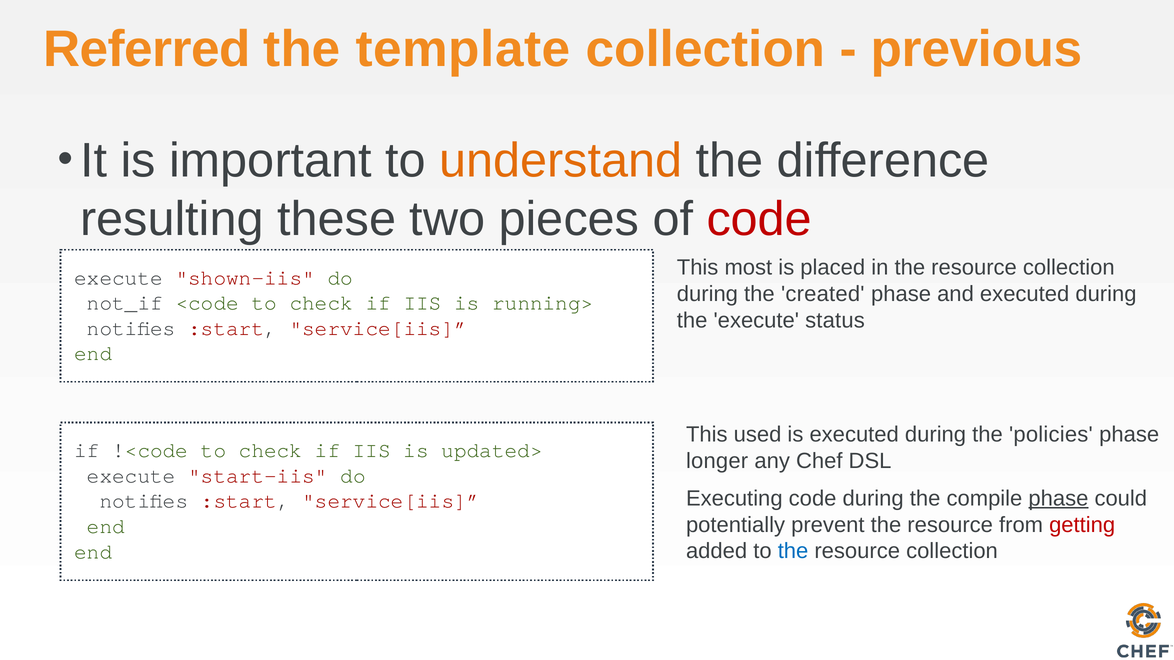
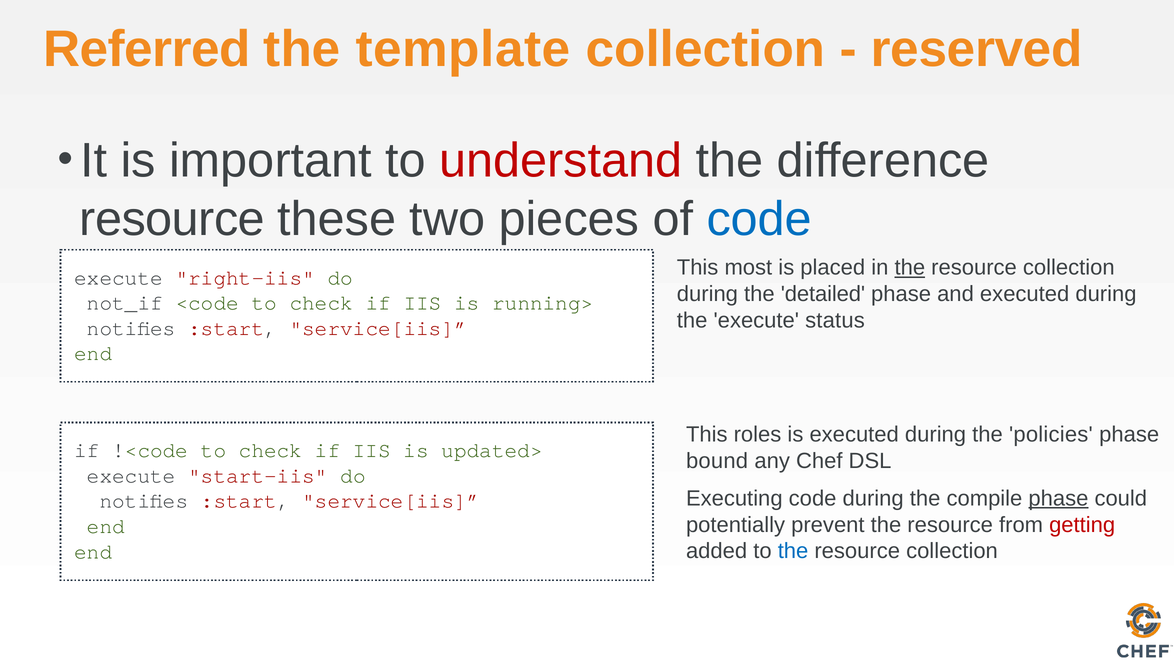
previous: previous -> reserved
understand colour: orange -> red
resulting at (172, 219): resulting -> resource
code at (759, 219) colour: red -> blue
the at (910, 268) underline: none -> present
shown-iis: shown-iis -> right-iis
created: created -> detailed
used: used -> roles
longer: longer -> bound
